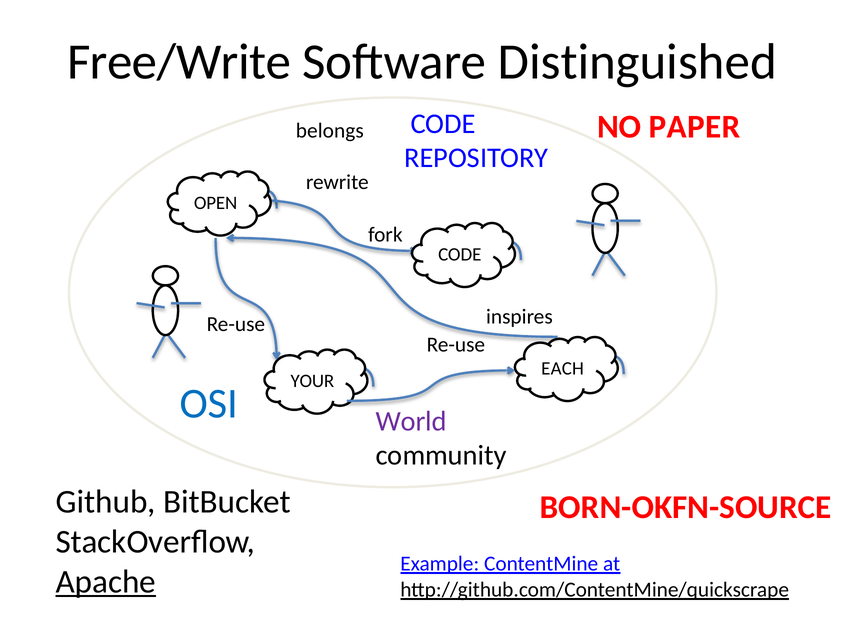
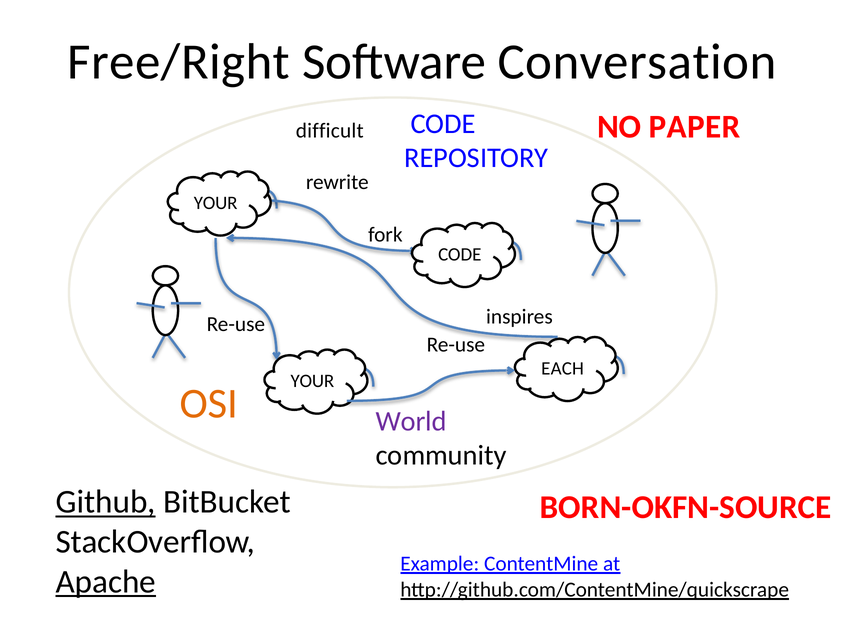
Free/Write: Free/Write -> Free/Right
Distinguished: Distinguished -> Conversation
belongs: belongs -> difficult
OPEN at (216, 203): OPEN -> YOUR
OSI colour: blue -> orange
Github underline: none -> present
